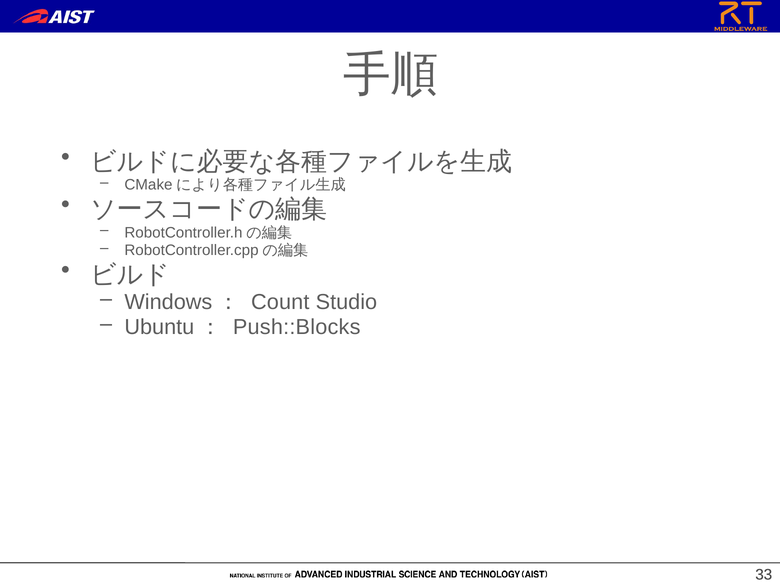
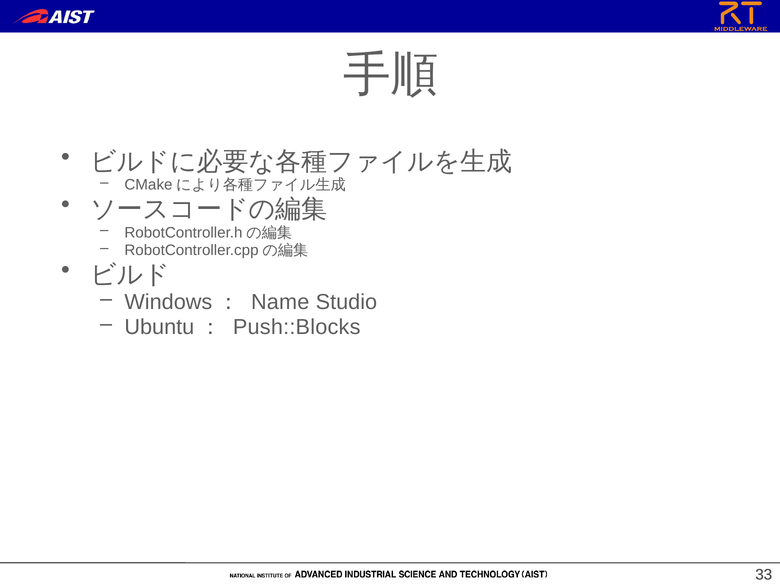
Count: Count -> Name
